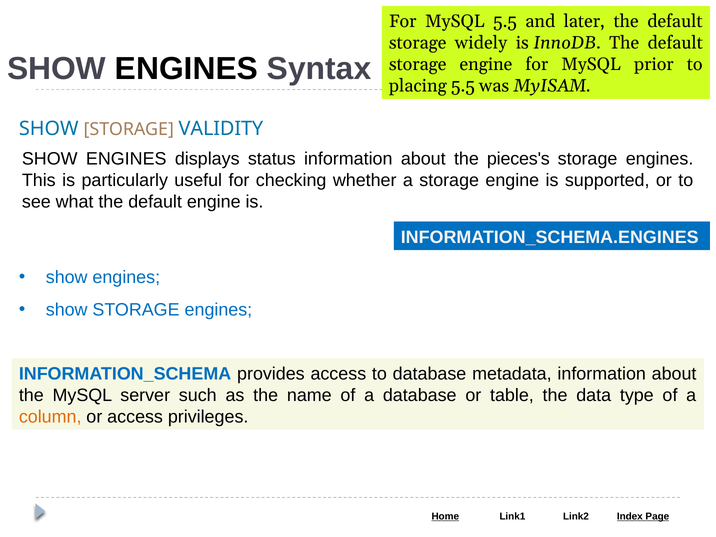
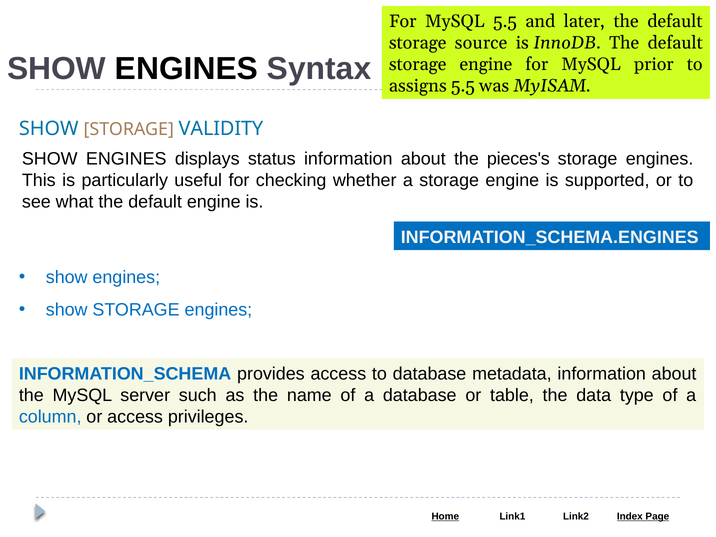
widely: widely -> source
placing: placing -> assigns
column colour: orange -> blue
